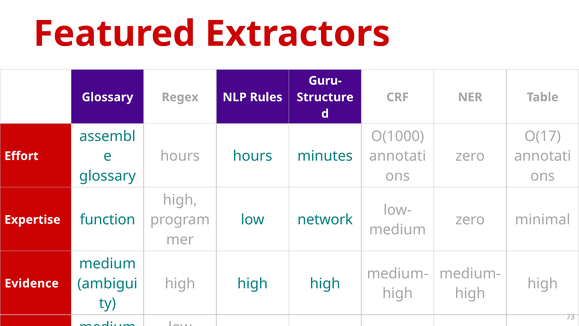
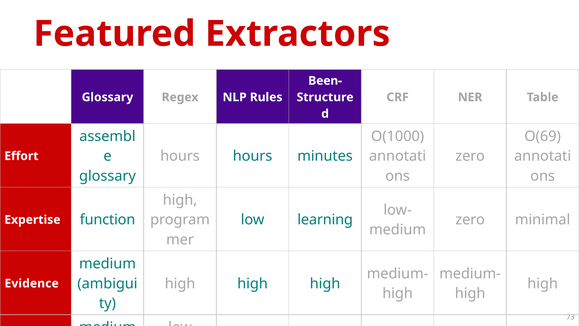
Guru-: Guru- -> Been-
O(17: O(17 -> O(69
network: network -> learning
